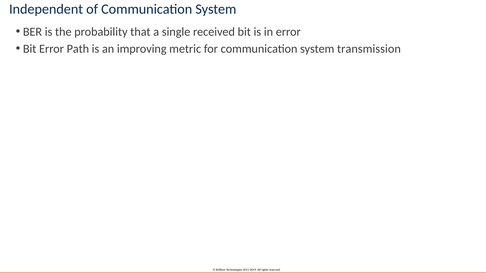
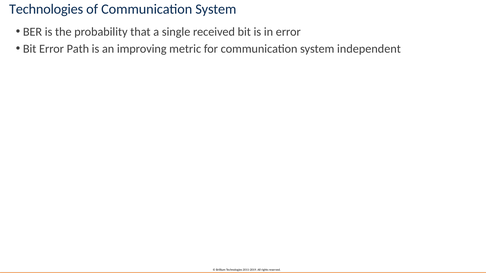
Independent at (46, 9): Independent -> Technologies
transmission: transmission -> independent
